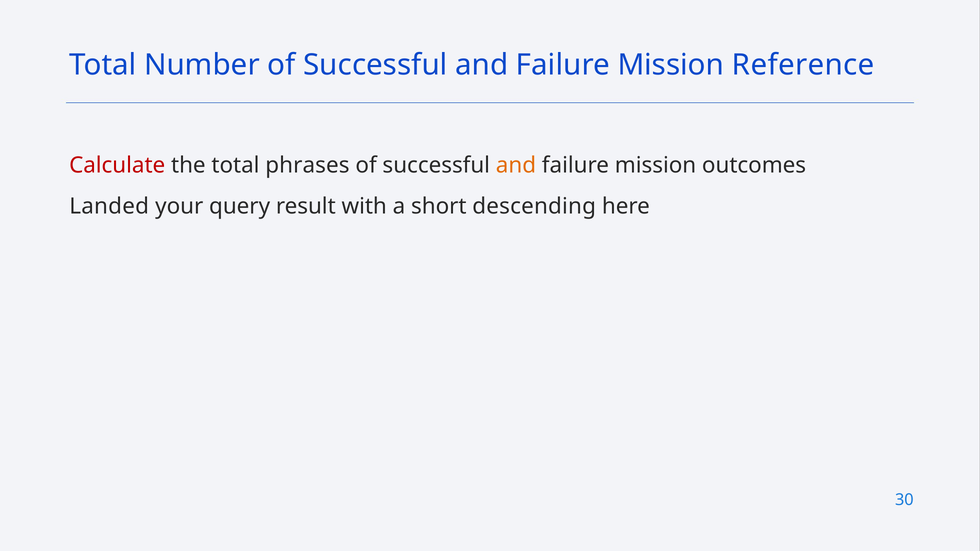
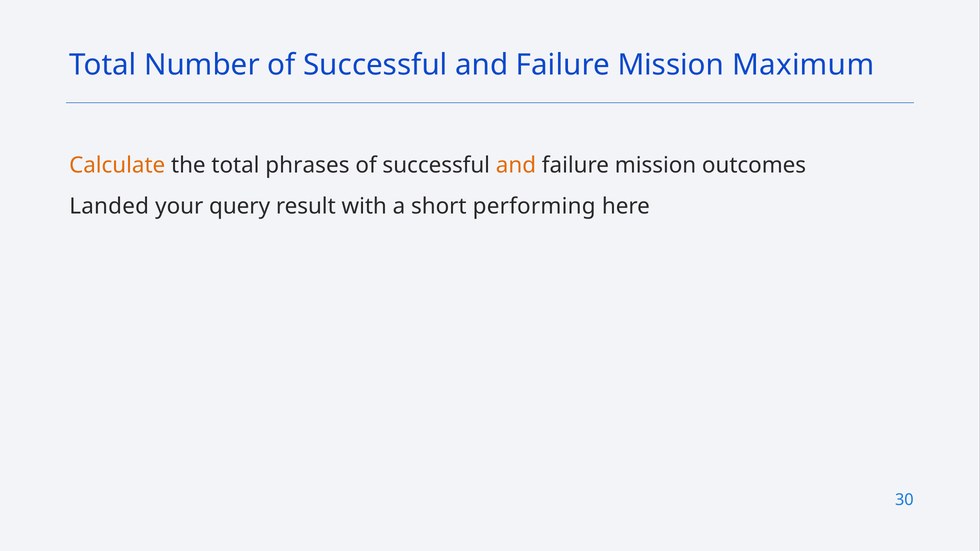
Reference: Reference -> Maximum
Calculate colour: red -> orange
descending: descending -> performing
